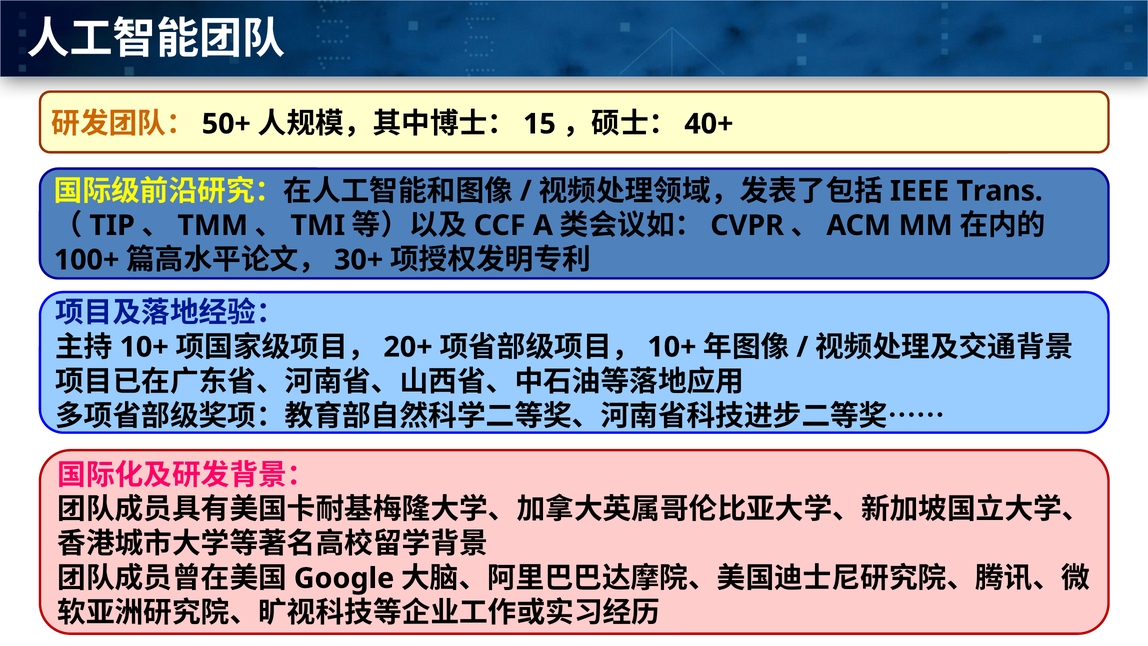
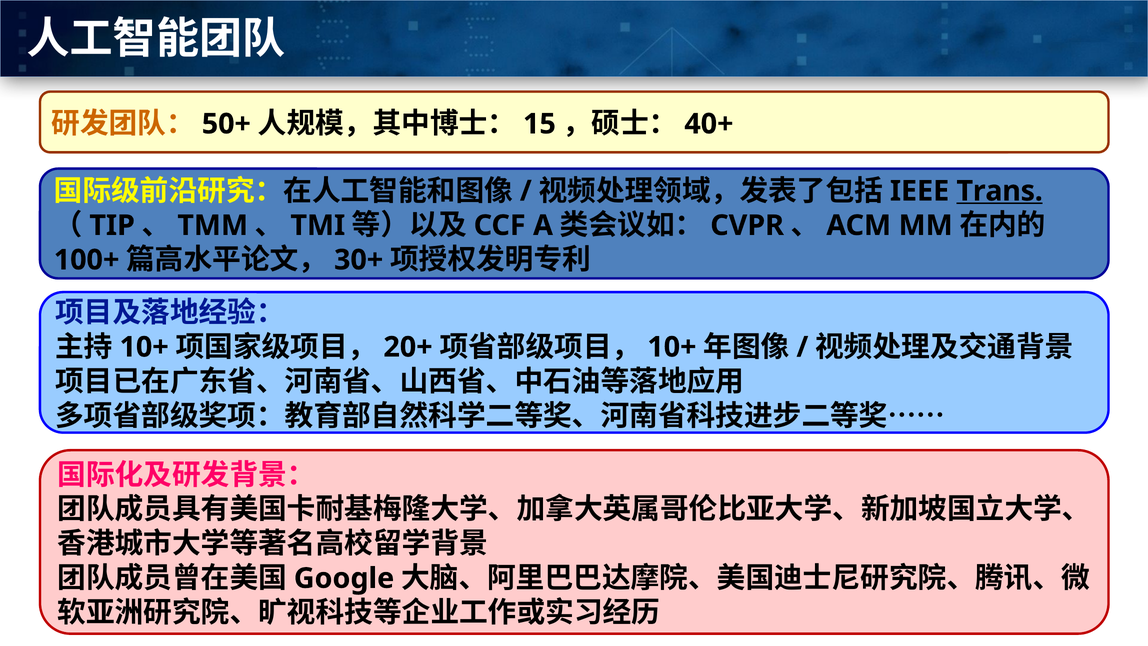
Trans underline: none -> present
